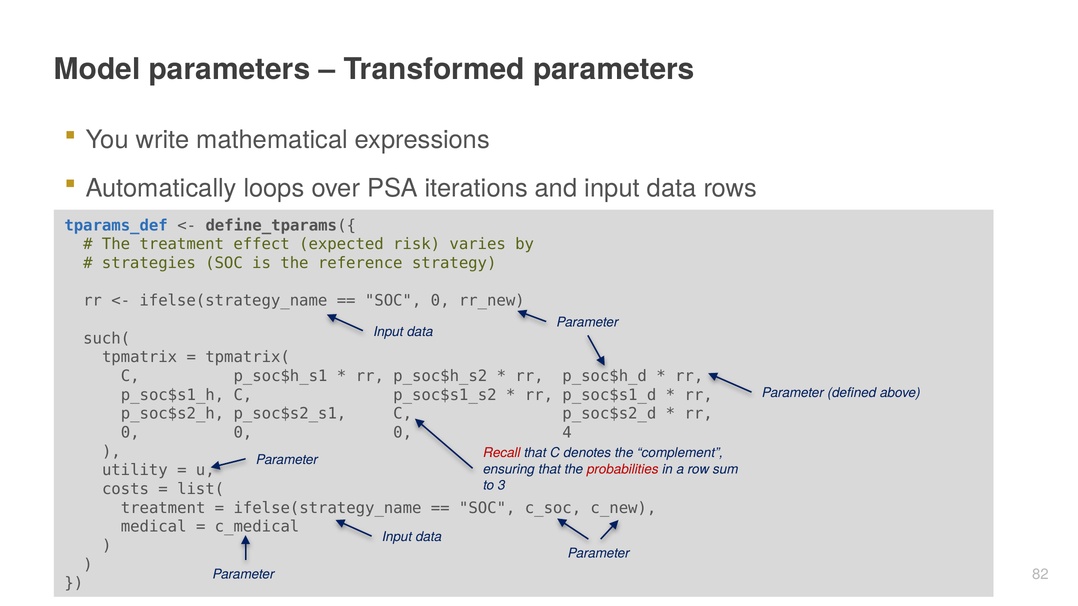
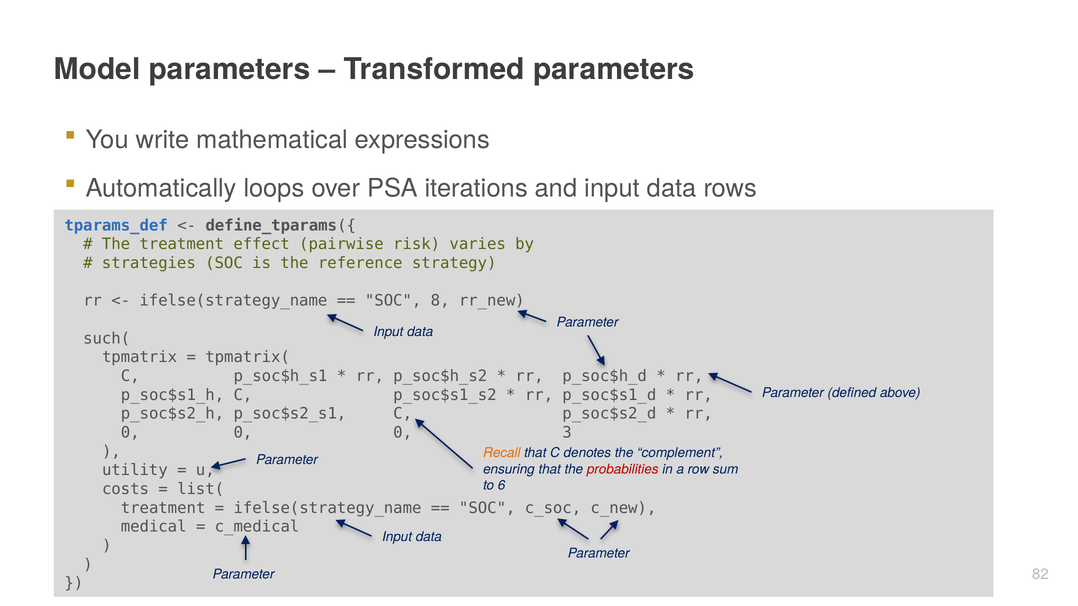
expected: expected -> pairwise
SOC 0: 0 -> 8
4: 4 -> 3
Recall colour: red -> orange
3: 3 -> 6
